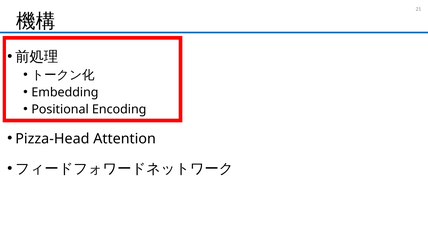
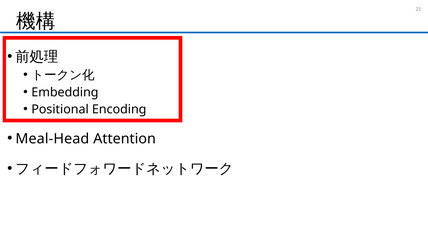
Pizza-Head: Pizza-Head -> Meal-Head
